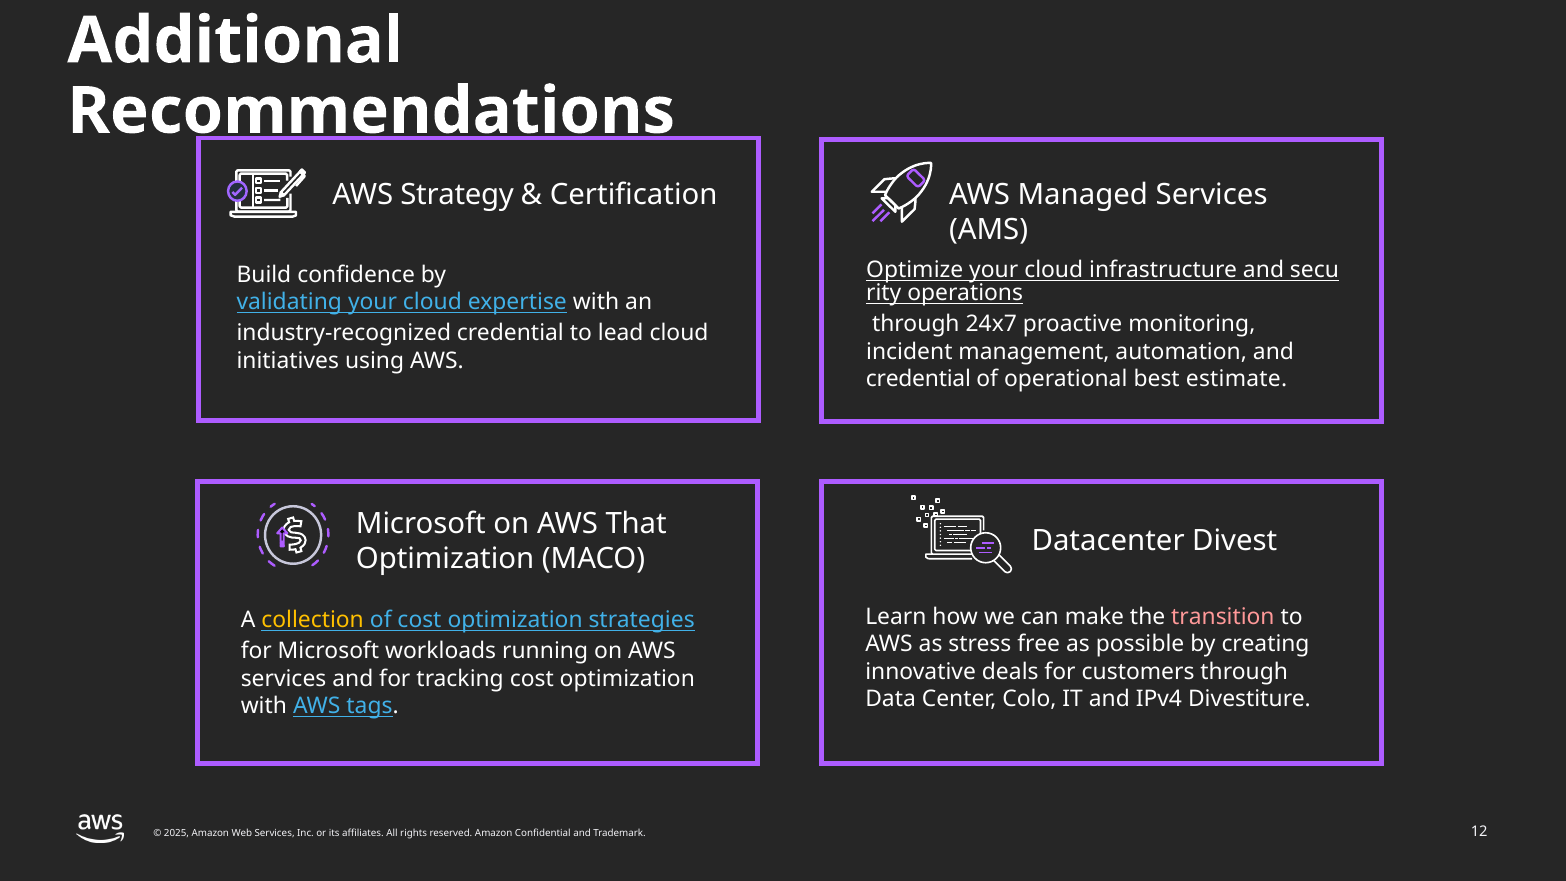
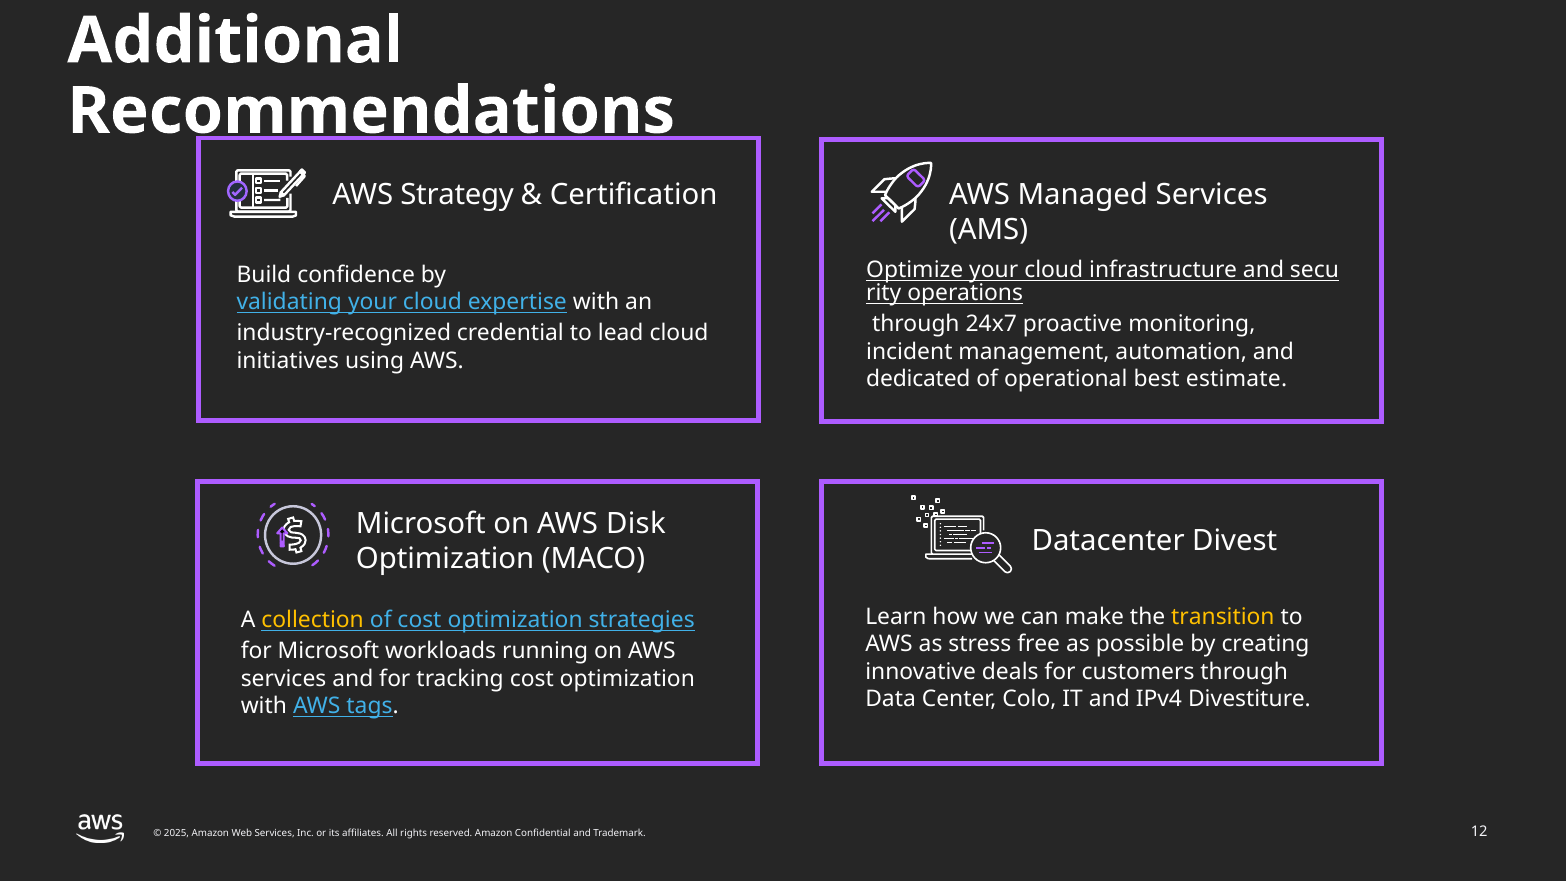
credential at (918, 379): credential -> dedicated
That: That -> Disk
transition colour: pink -> yellow
